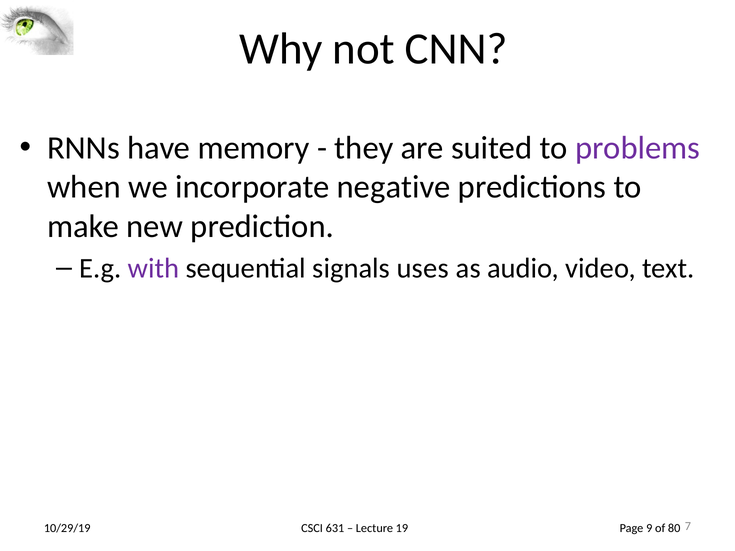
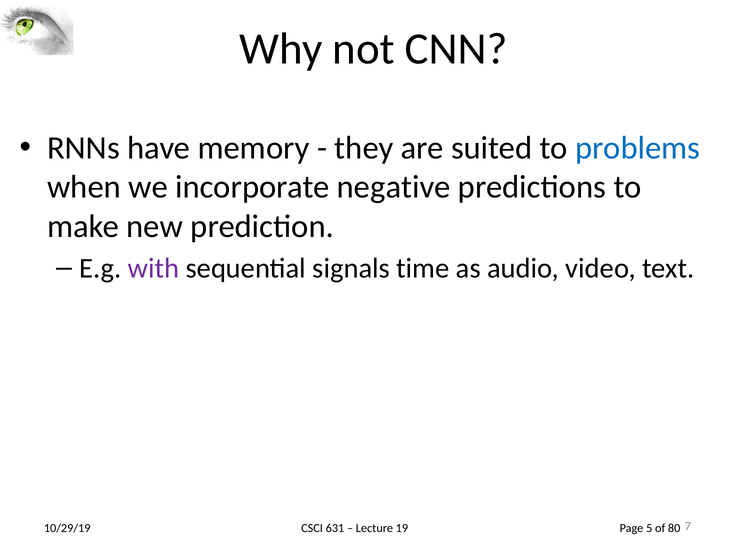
problems colour: purple -> blue
uses: uses -> time
9: 9 -> 5
